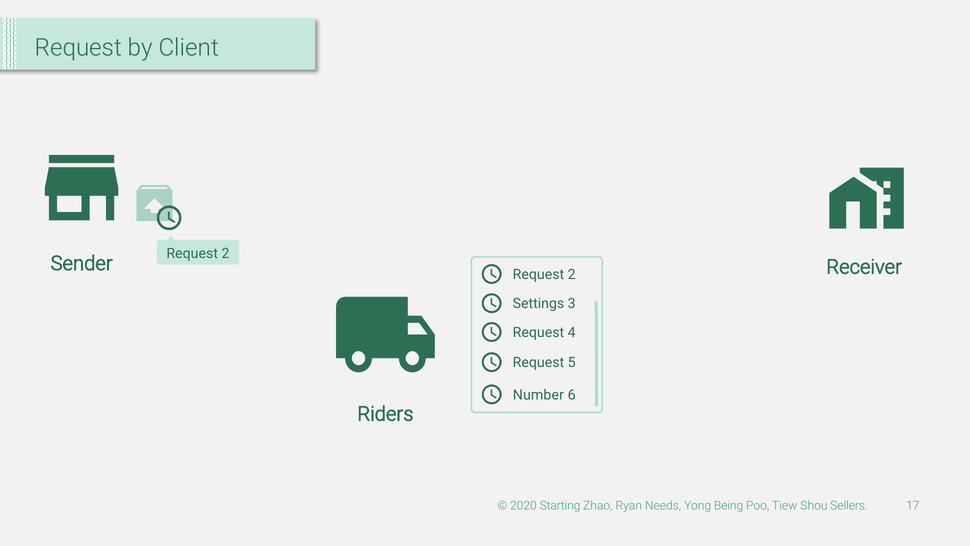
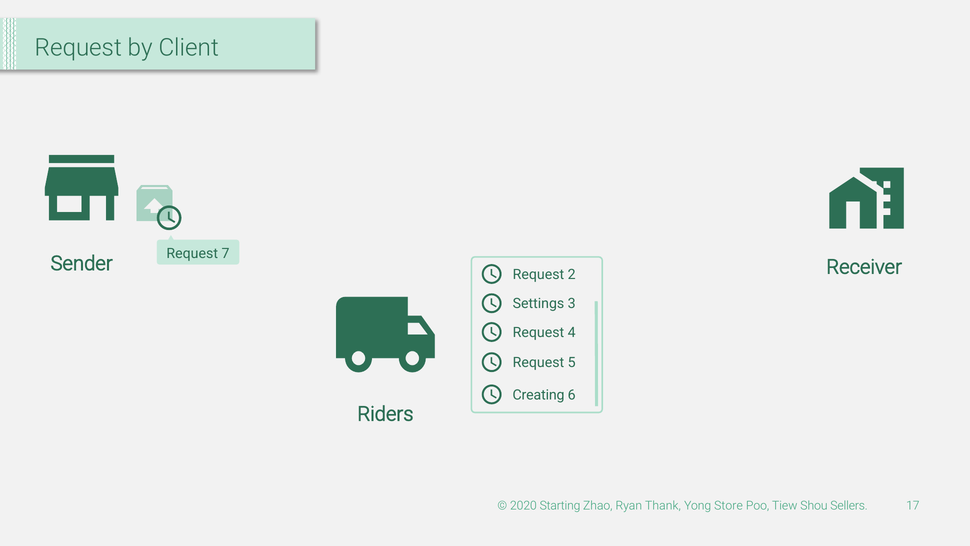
2 at (225, 253): 2 -> 7
Number: Number -> Creating
Needs: Needs -> Thank
Being: Being -> Store
